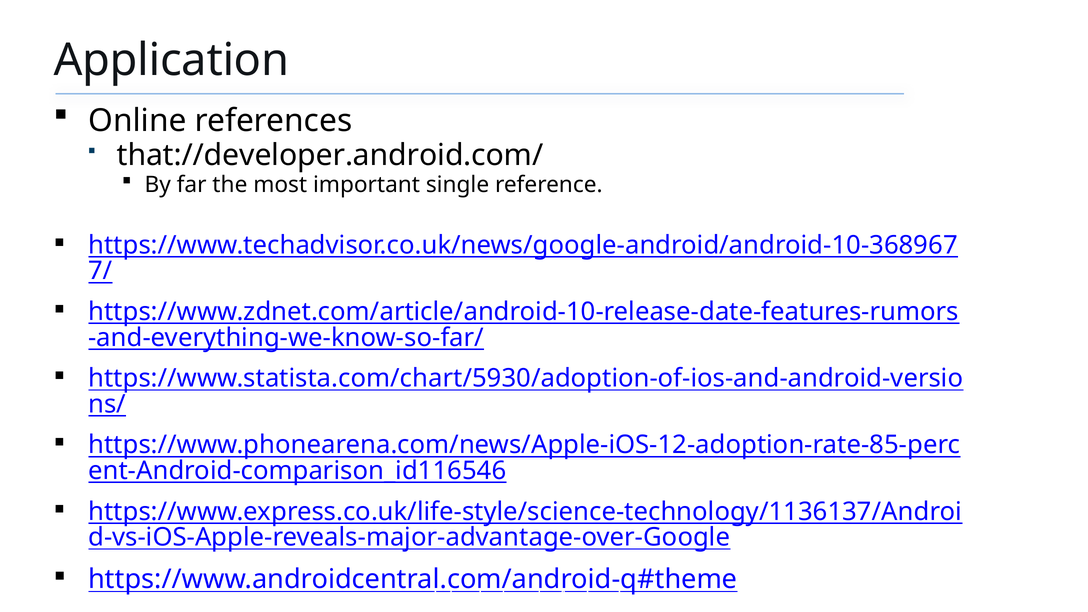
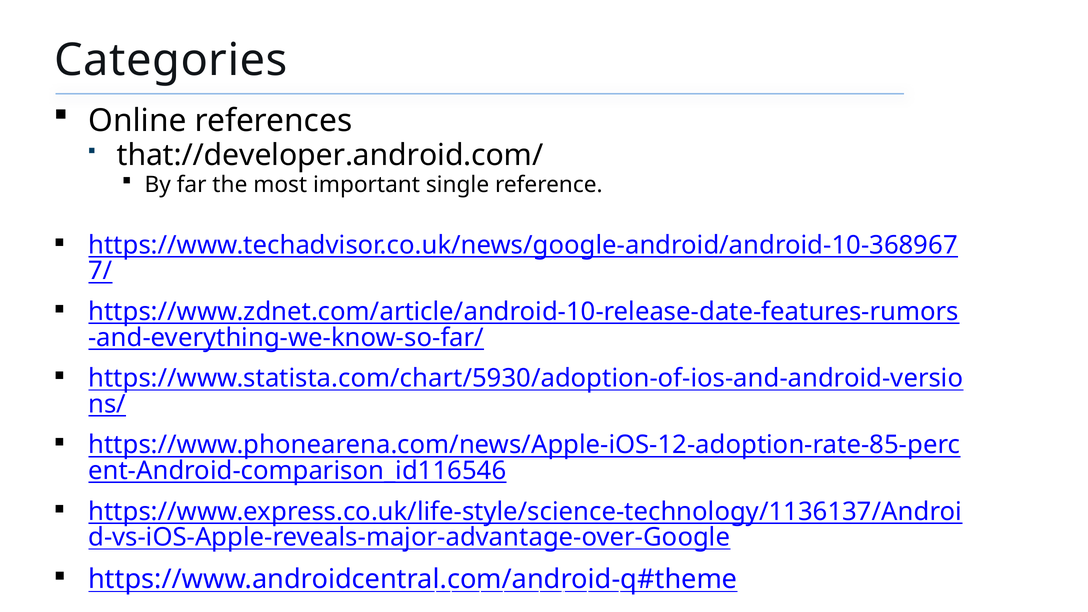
Application: Application -> Categories
